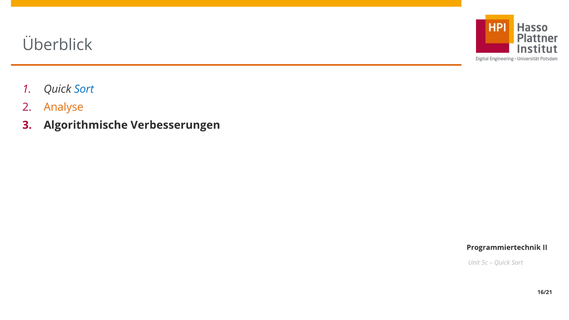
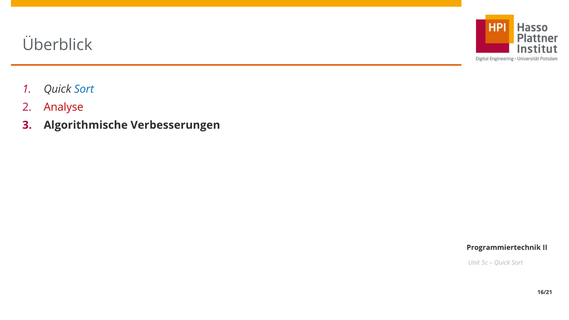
Analyse colour: orange -> red
